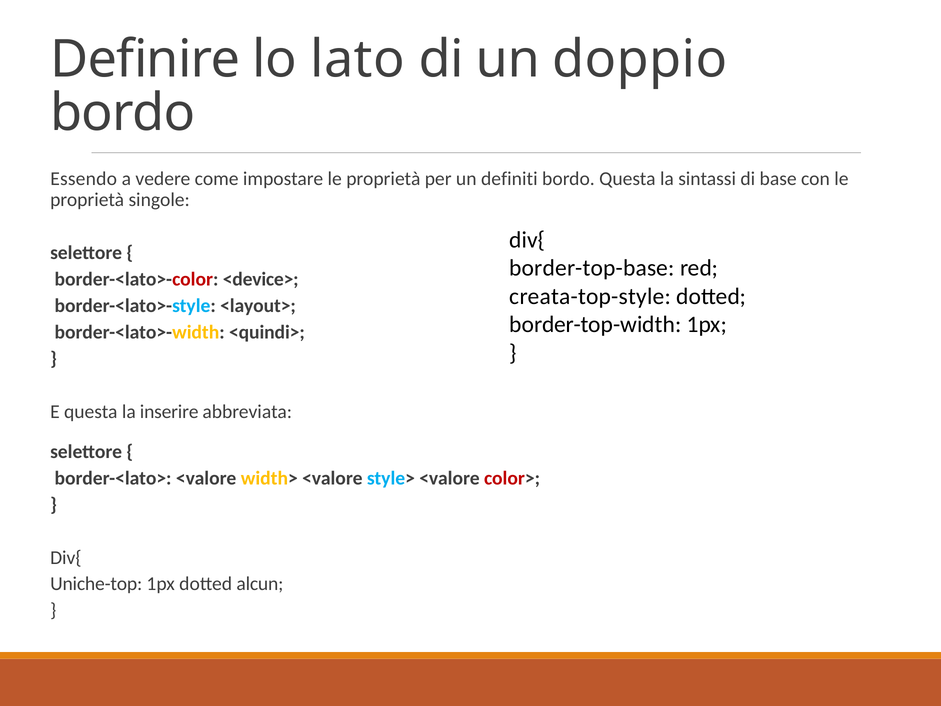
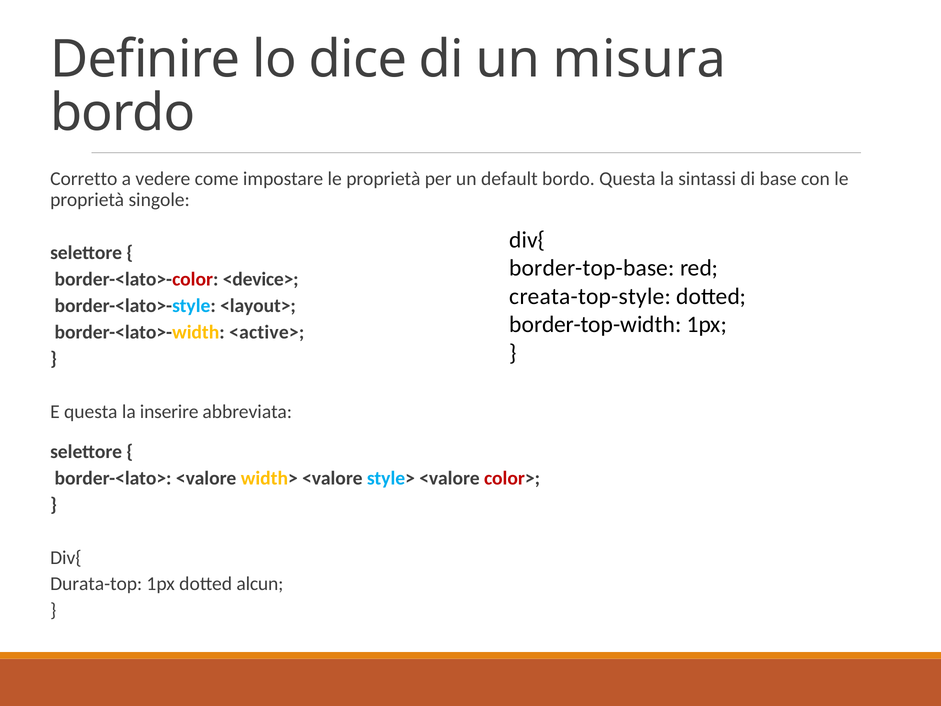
lato: lato -> dice
doppio: doppio -> misura
Essendo: Essendo -> Corretto
definiti: definiti -> default
<quindi>: <quindi> -> <active>
Uniche-top: Uniche-top -> Durata-top
